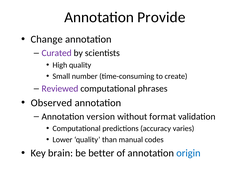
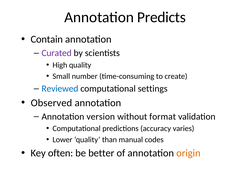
Provide: Provide -> Predicts
Change: Change -> Contain
Reviewed colour: purple -> blue
phrases: phrases -> settings
brain: brain -> often
origin colour: blue -> orange
